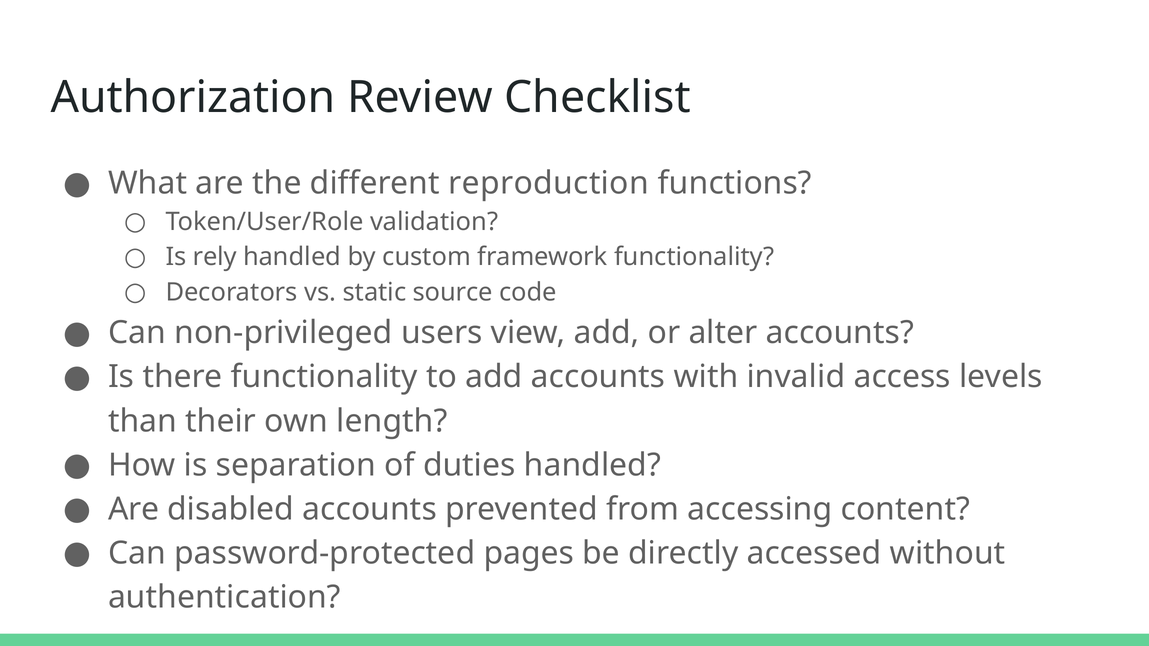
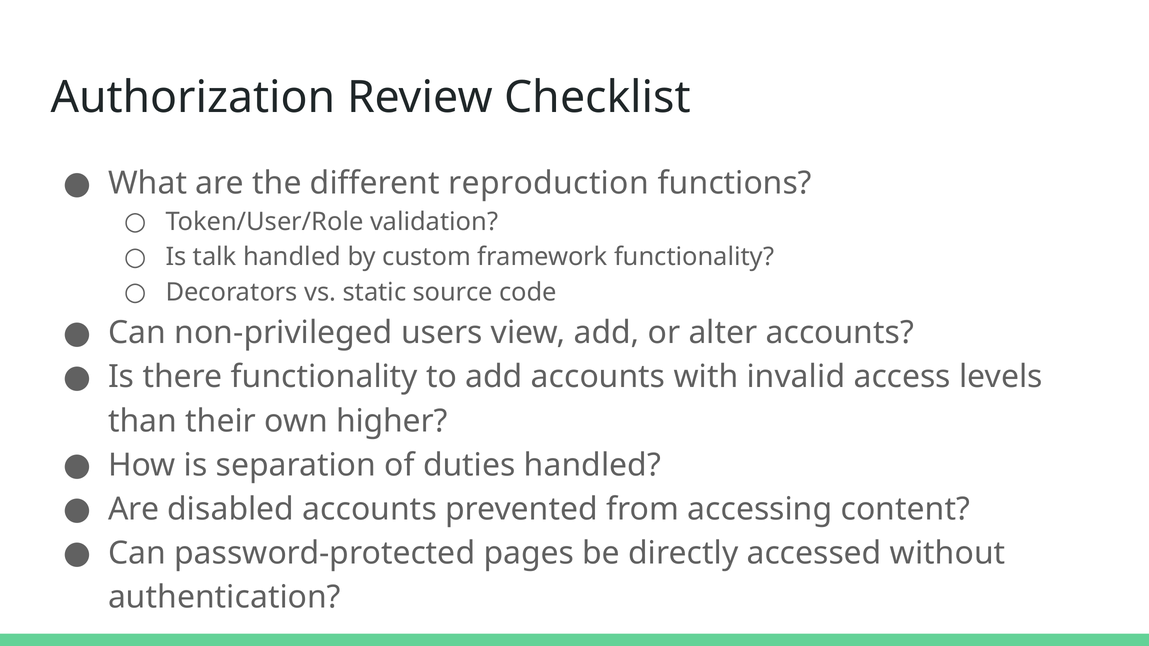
rely: rely -> talk
length: length -> higher
